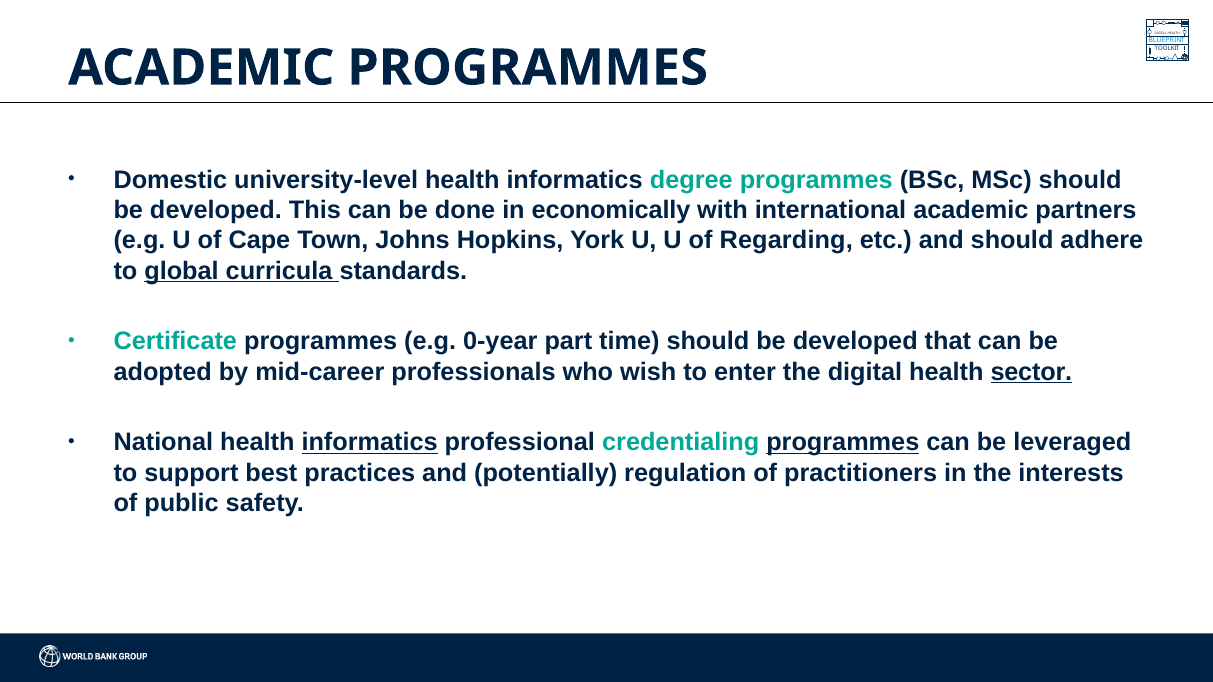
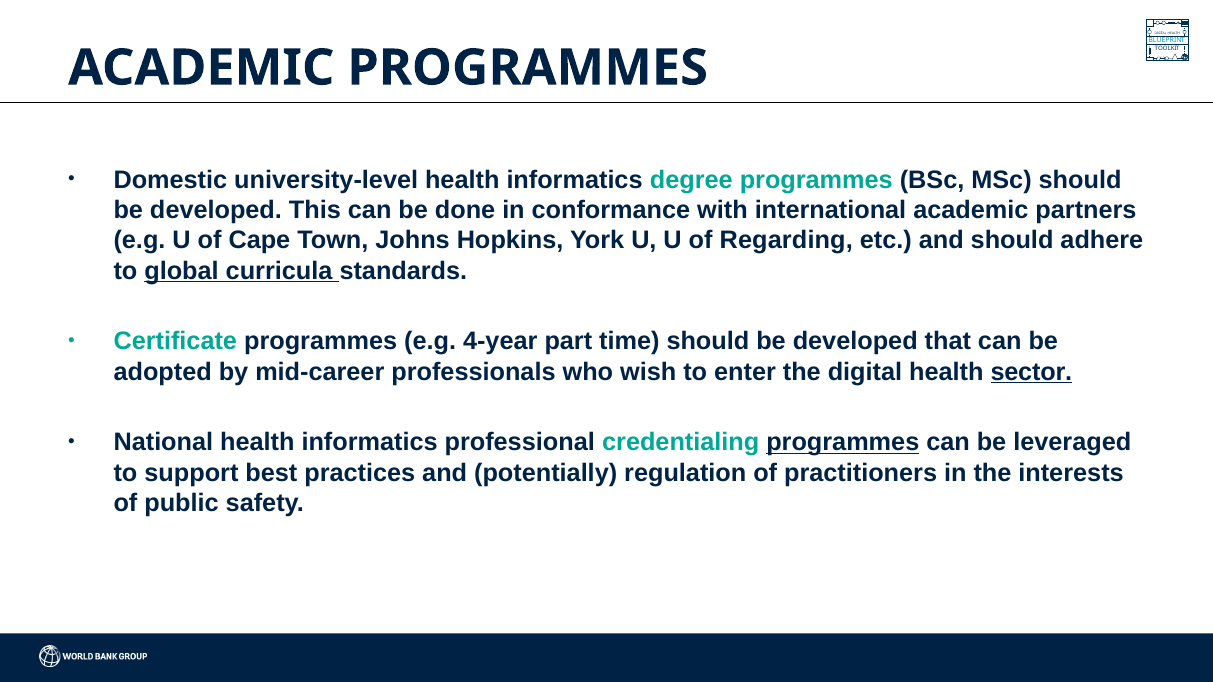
economically: economically -> conformance
0-year: 0-year -> 4-year
informatics at (370, 443) underline: present -> none
